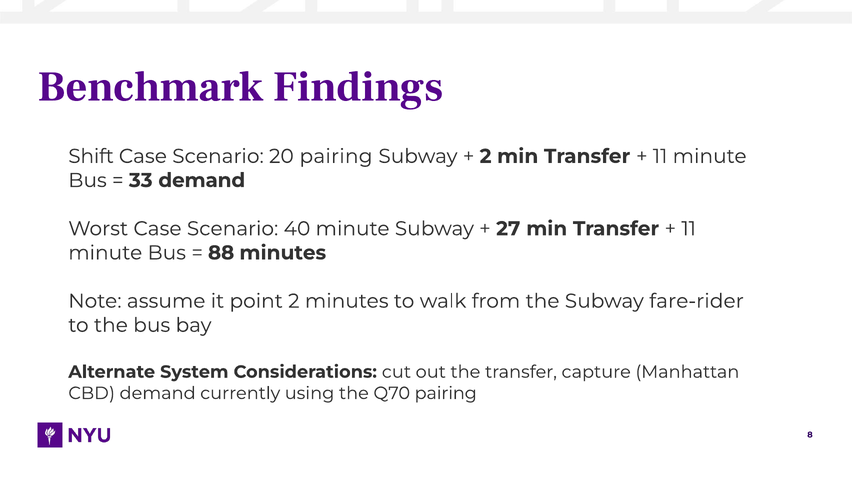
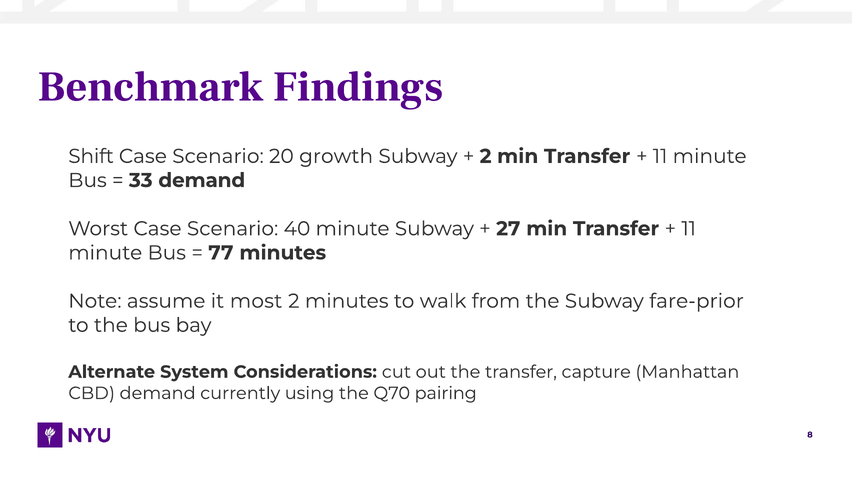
20 pairing: pairing -> growth
88: 88 -> 77
point: point -> most
fare-rider: fare-rider -> fare-prior
